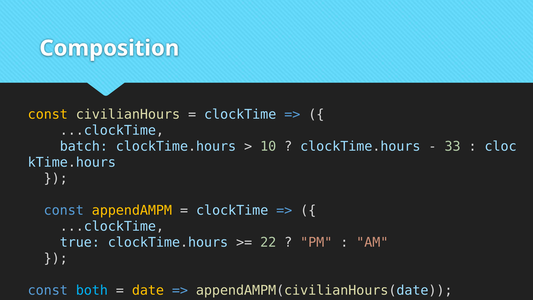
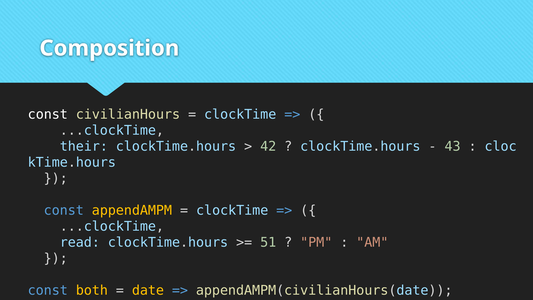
const at (48, 114) colour: yellow -> white
batch: batch -> their
10: 10 -> 42
33: 33 -> 43
true: true -> read
22: 22 -> 51
both colour: light blue -> yellow
